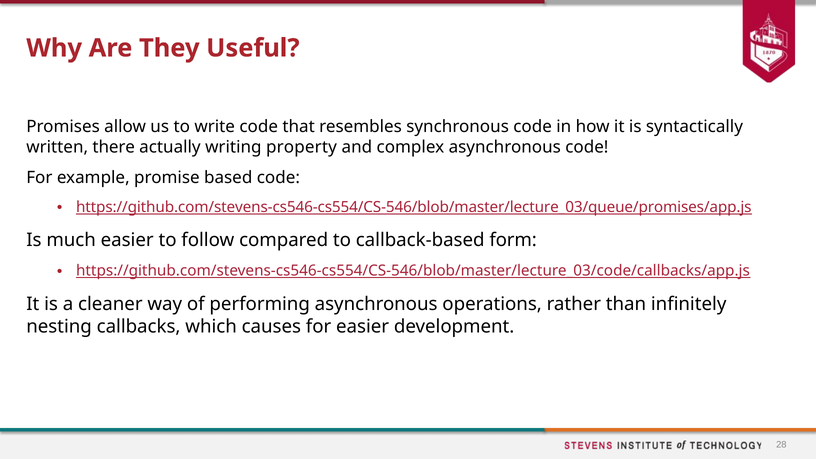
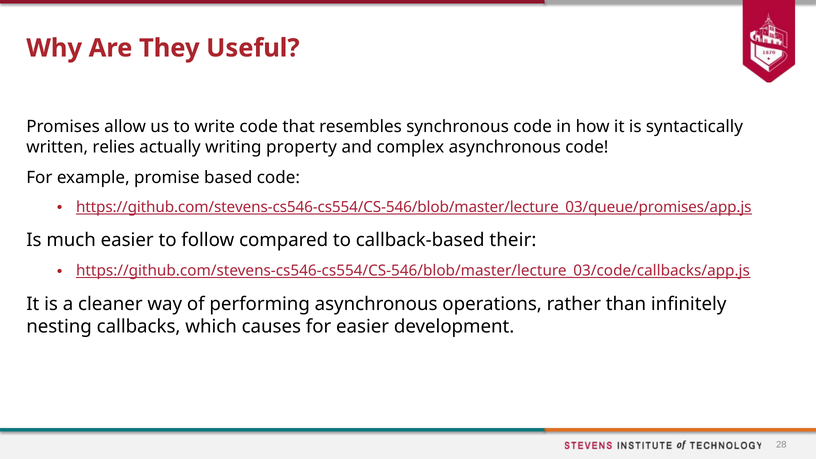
there: there -> relies
form: form -> their
